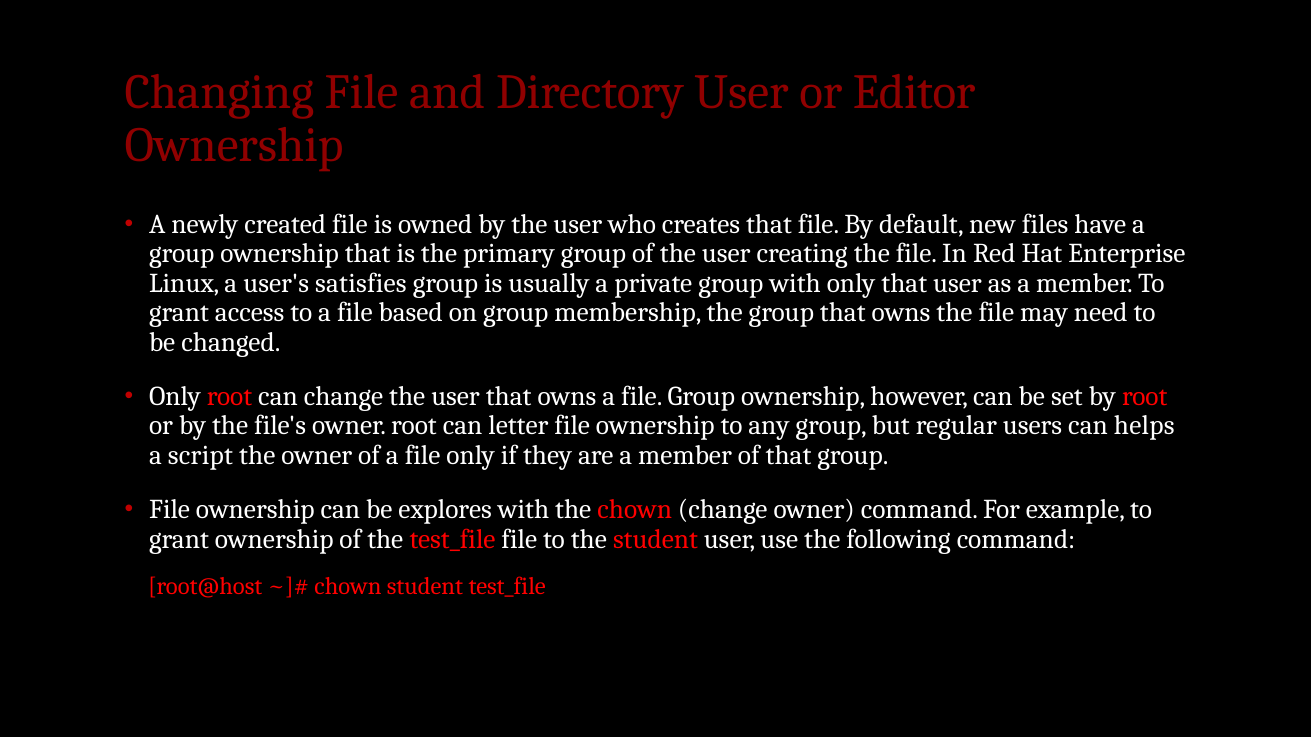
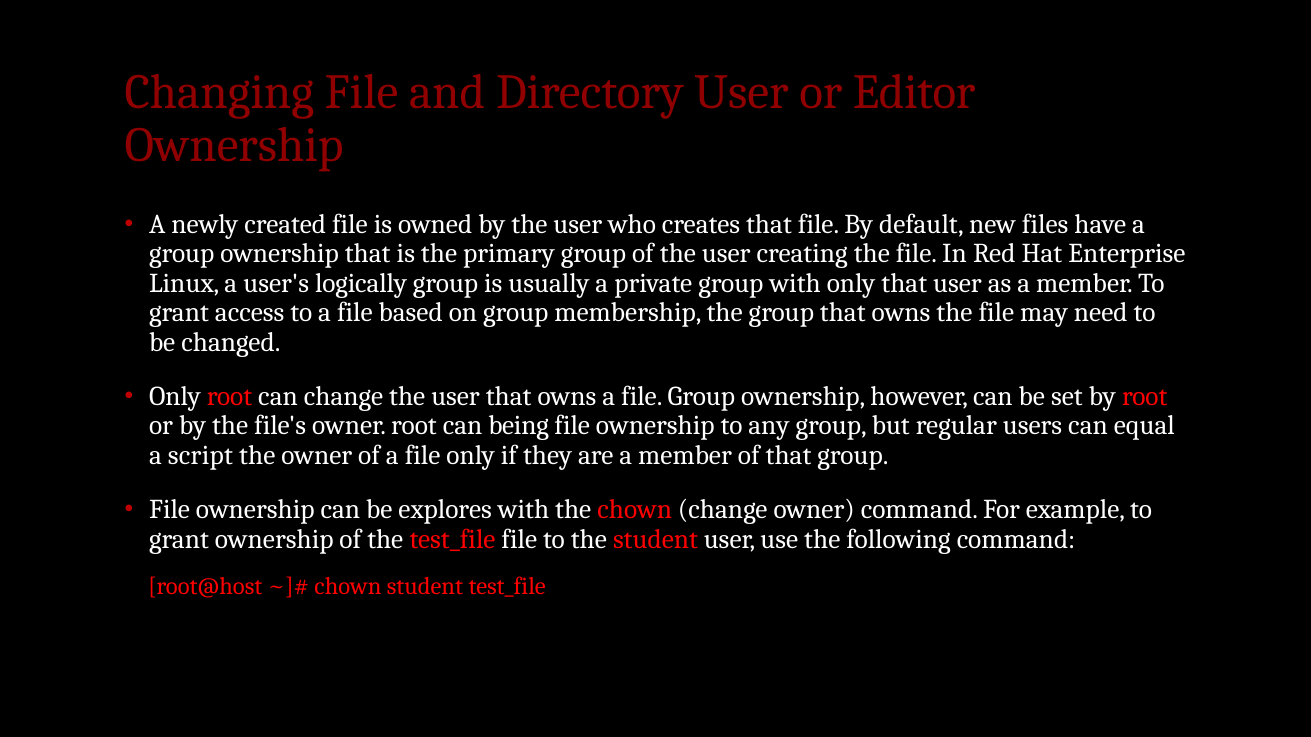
satisfies: satisfies -> logically
letter: letter -> being
helps: helps -> equal
